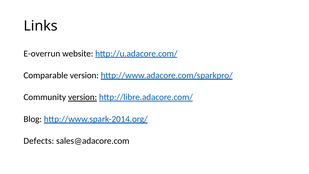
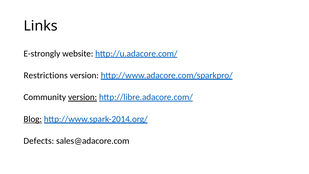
E-overrun: E-overrun -> E-strongly
Comparable: Comparable -> Restrictions
Blog underline: none -> present
